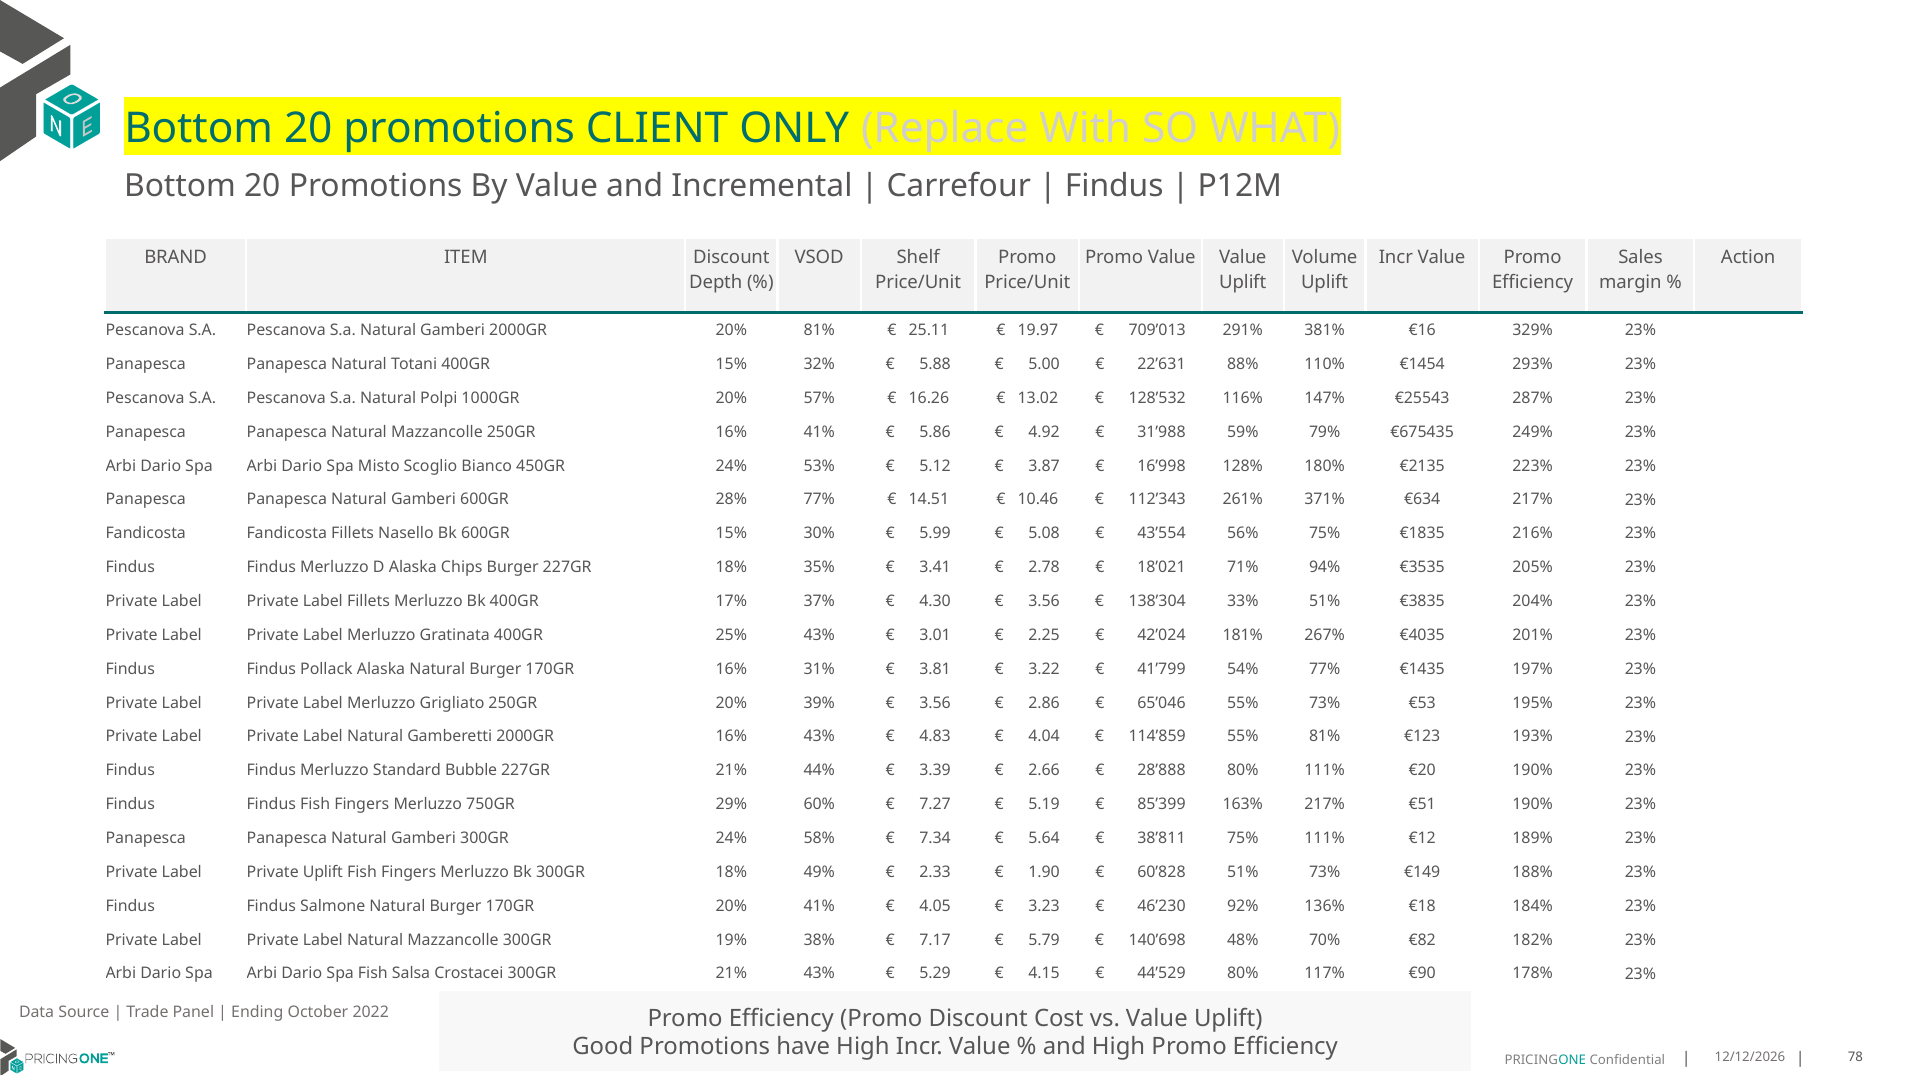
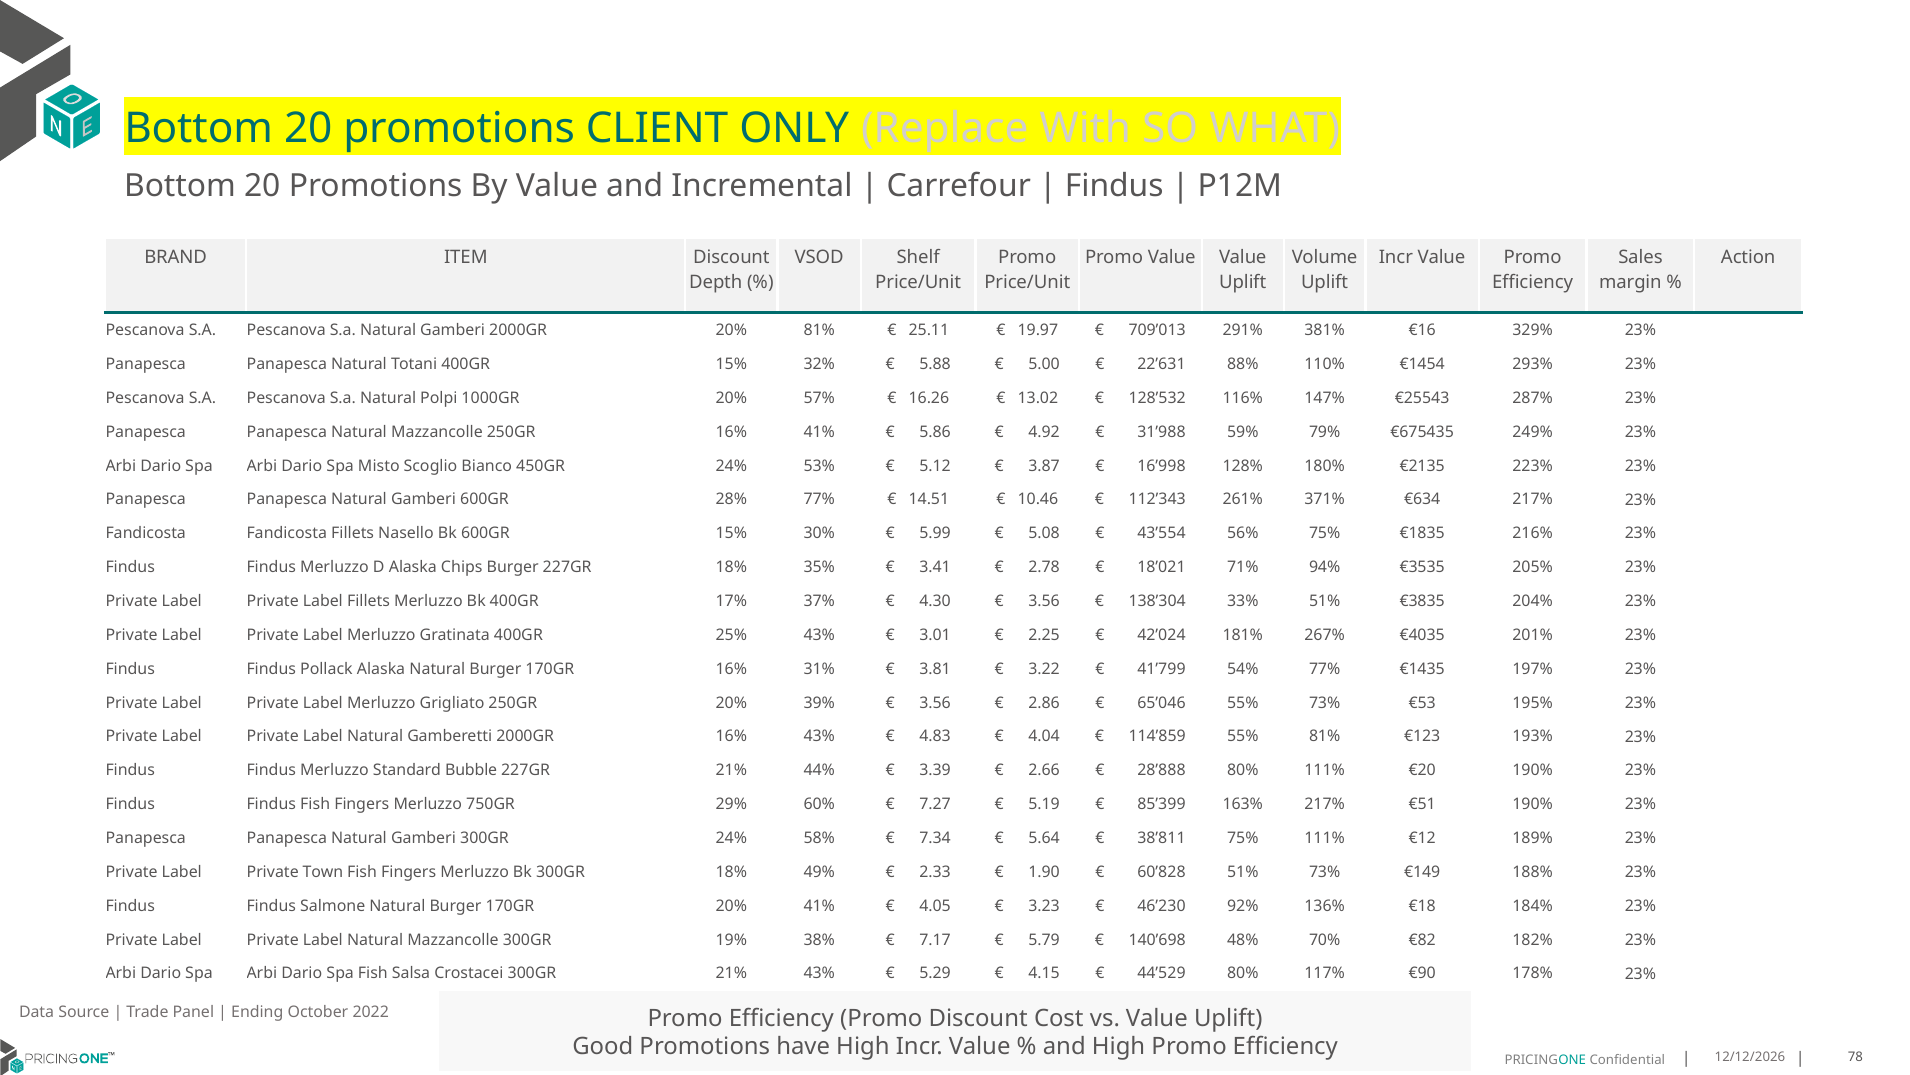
Private Uplift: Uplift -> Town
